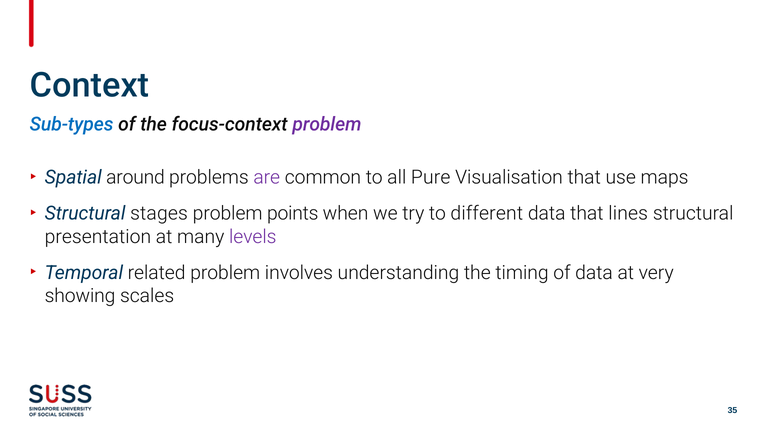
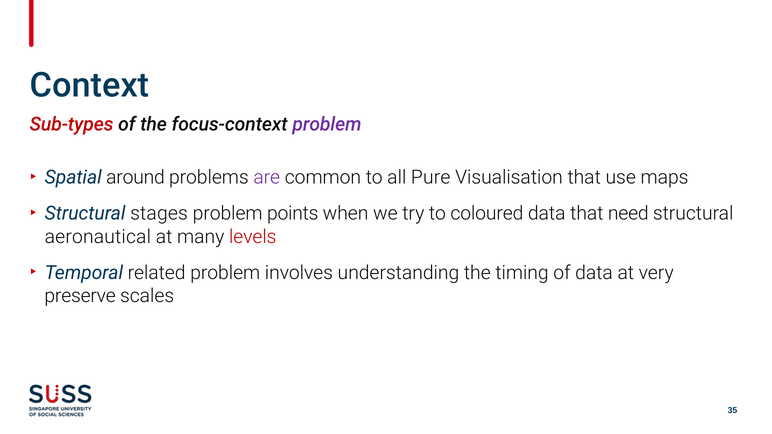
Sub-types colour: blue -> red
different: different -> coloured
lines: lines -> need
presentation: presentation -> aeronautical
levels colour: purple -> red
showing: showing -> preserve
